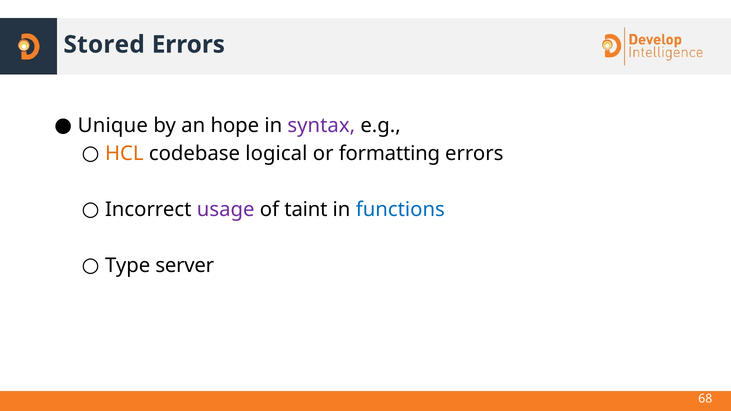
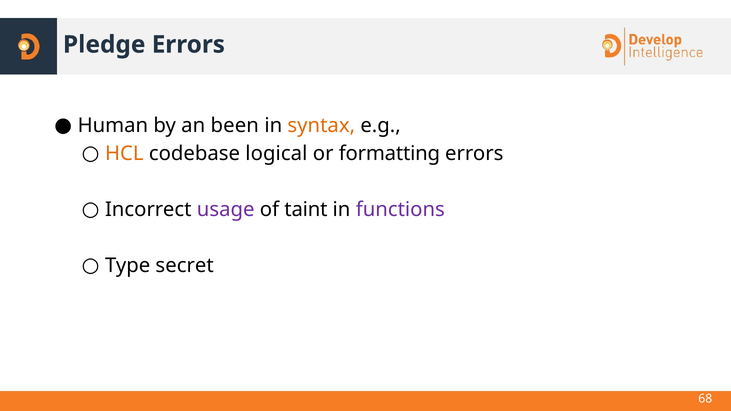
Stored: Stored -> Pledge
Unique: Unique -> Human
hope: hope -> been
syntax colour: purple -> orange
functions colour: blue -> purple
server: server -> secret
